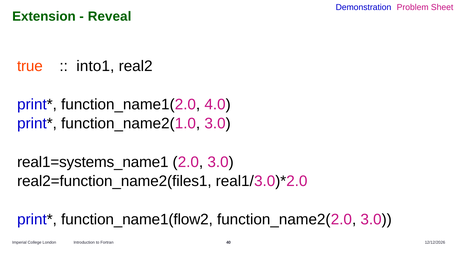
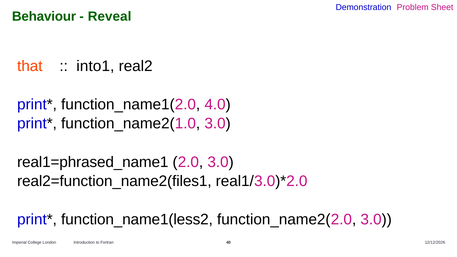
Extension: Extension -> Behaviour
true: true -> that
real1=systems_name1: real1=systems_name1 -> real1=phrased_name1
function_name1(flow2: function_name1(flow2 -> function_name1(less2
